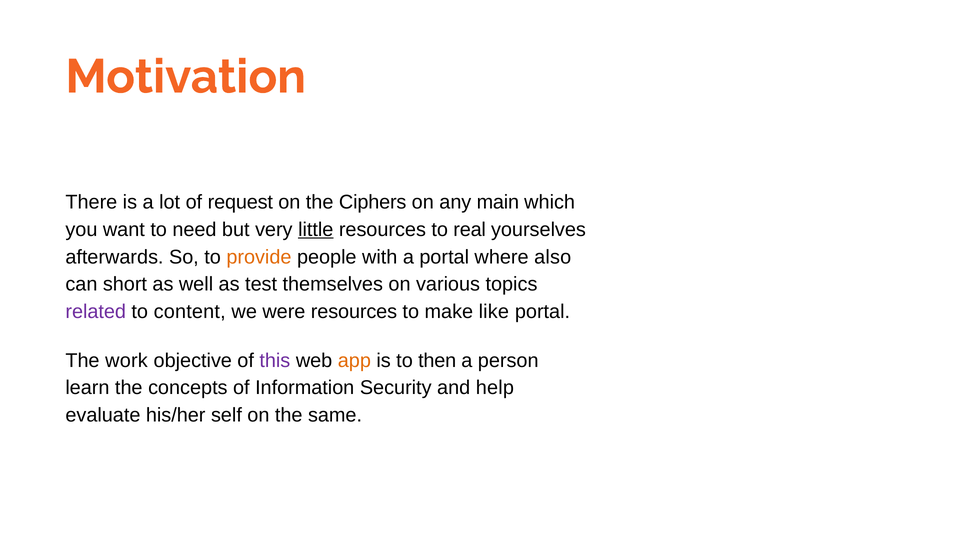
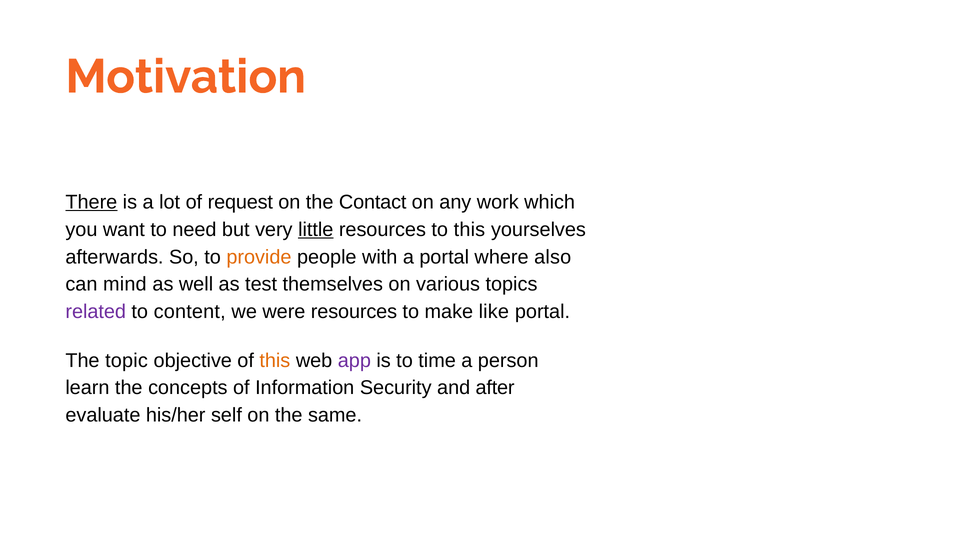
There underline: none -> present
Ciphers: Ciphers -> Contact
main: main -> work
to real: real -> this
short: short -> mind
work: work -> topic
this at (275, 360) colour: purple -> orange
app colour: orange -> purple
then: then -> time
help: help -> after
